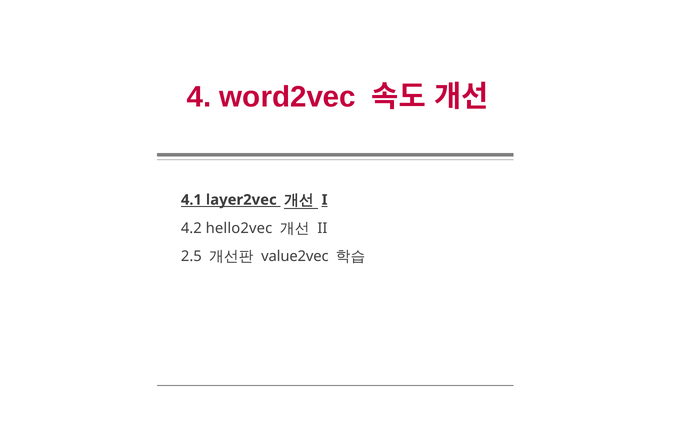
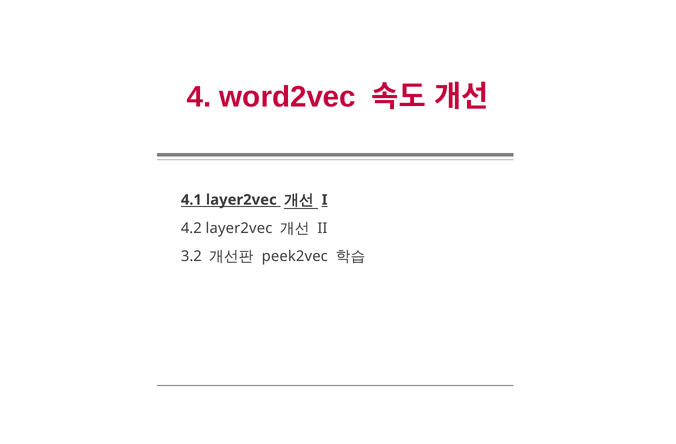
4.2 hello2vec: hello2vec -> layer2vec
2.5: 2.5 -> 3.2
value2vec: value2vec -> peek2vec
